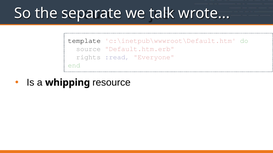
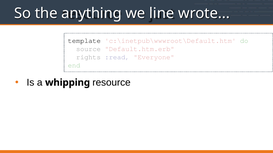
separate: separate -> anything
talk: talk -> line
